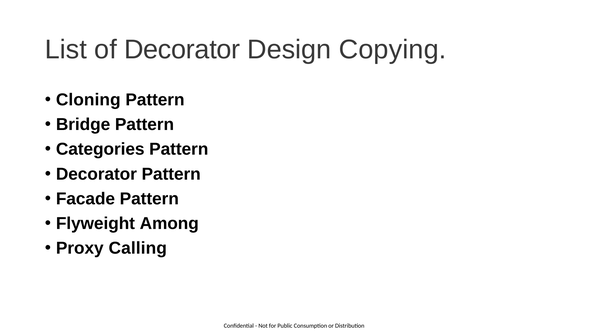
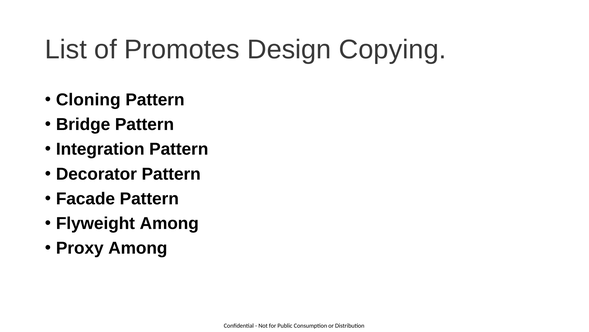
of Decorator: Decorator -> Promotes
Categories: Categories -> Integration
Proxy Calling: Calling -> Among
